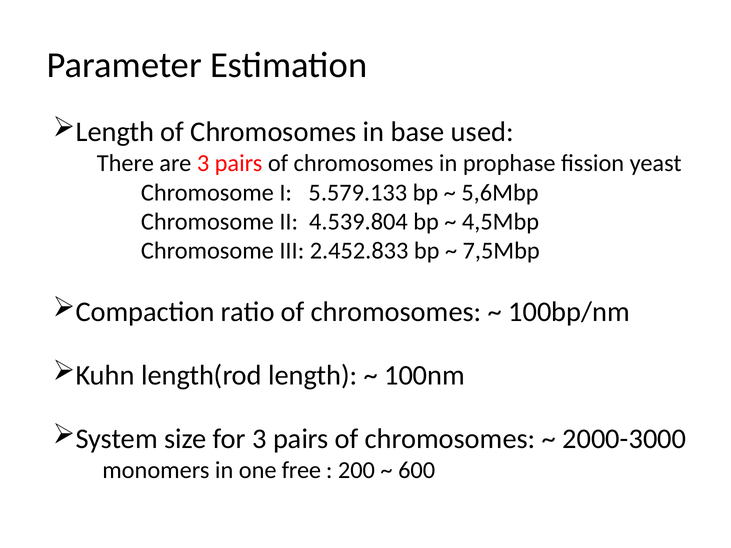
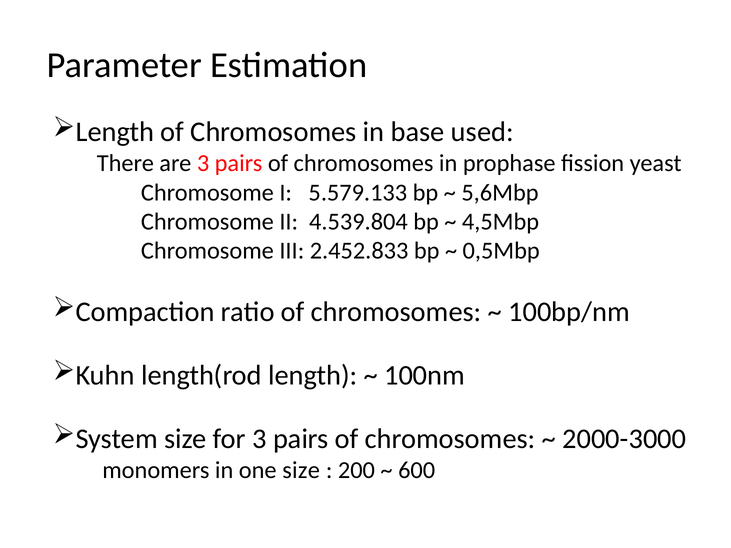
7,5Mbp: 7,5Mbp -> 0,5Mbp
one free: free -> size
